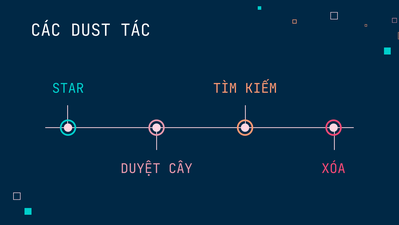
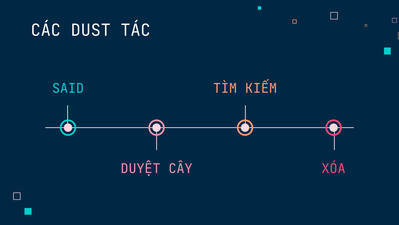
STAR: STAR -> SAID
